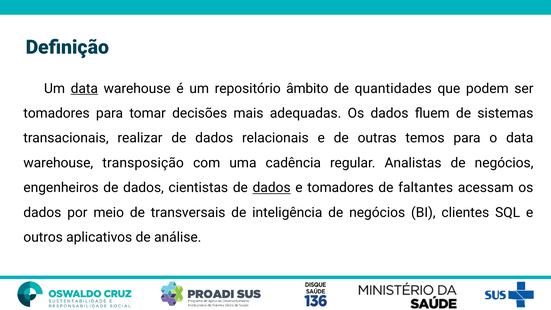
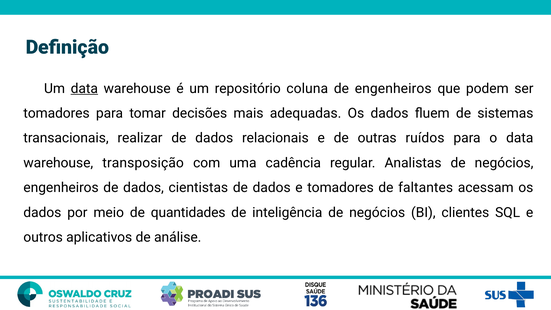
âmbito: âmbito -> coluna
de quantidades: quantidades -> engenheiros
temos: temos -> ruídos
dados at (272, 188) underline: present -> none
transversais: transversais -> quantidades
